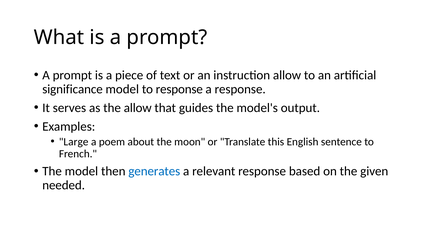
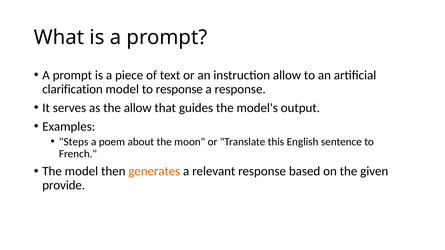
significance: significance -> clarification
Large: Large -> Steps
generates colour: blue -> orange
needed: needed -> provide
